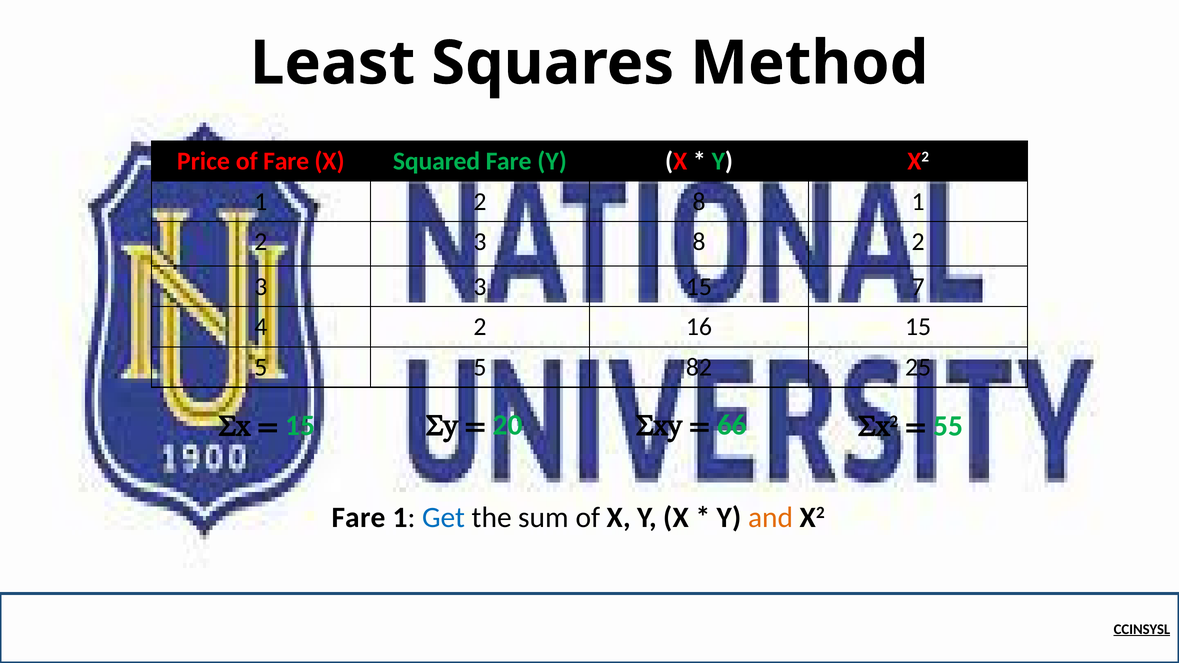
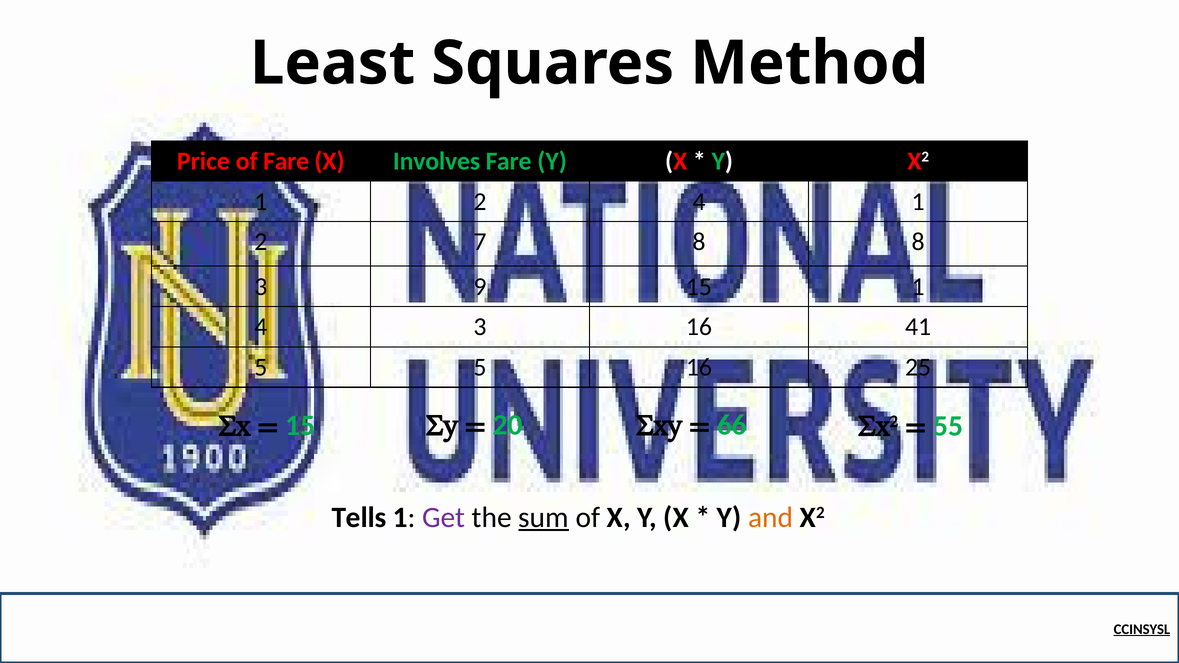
Squared: Squared -> Involves
2 8: 8 -> 4
3 at (480, 242): 3 -> 7
8 2: 2 -> 8
3 3: 3 -> 9
15 7: 7 -> 1
4 2: 2 -> 3
16 15: 15 -> 41
5 82: 82 -> 16
Fare at (359, 517): Fare -> Tells
Get colour: blue -> purple
sum underline: none -> present
